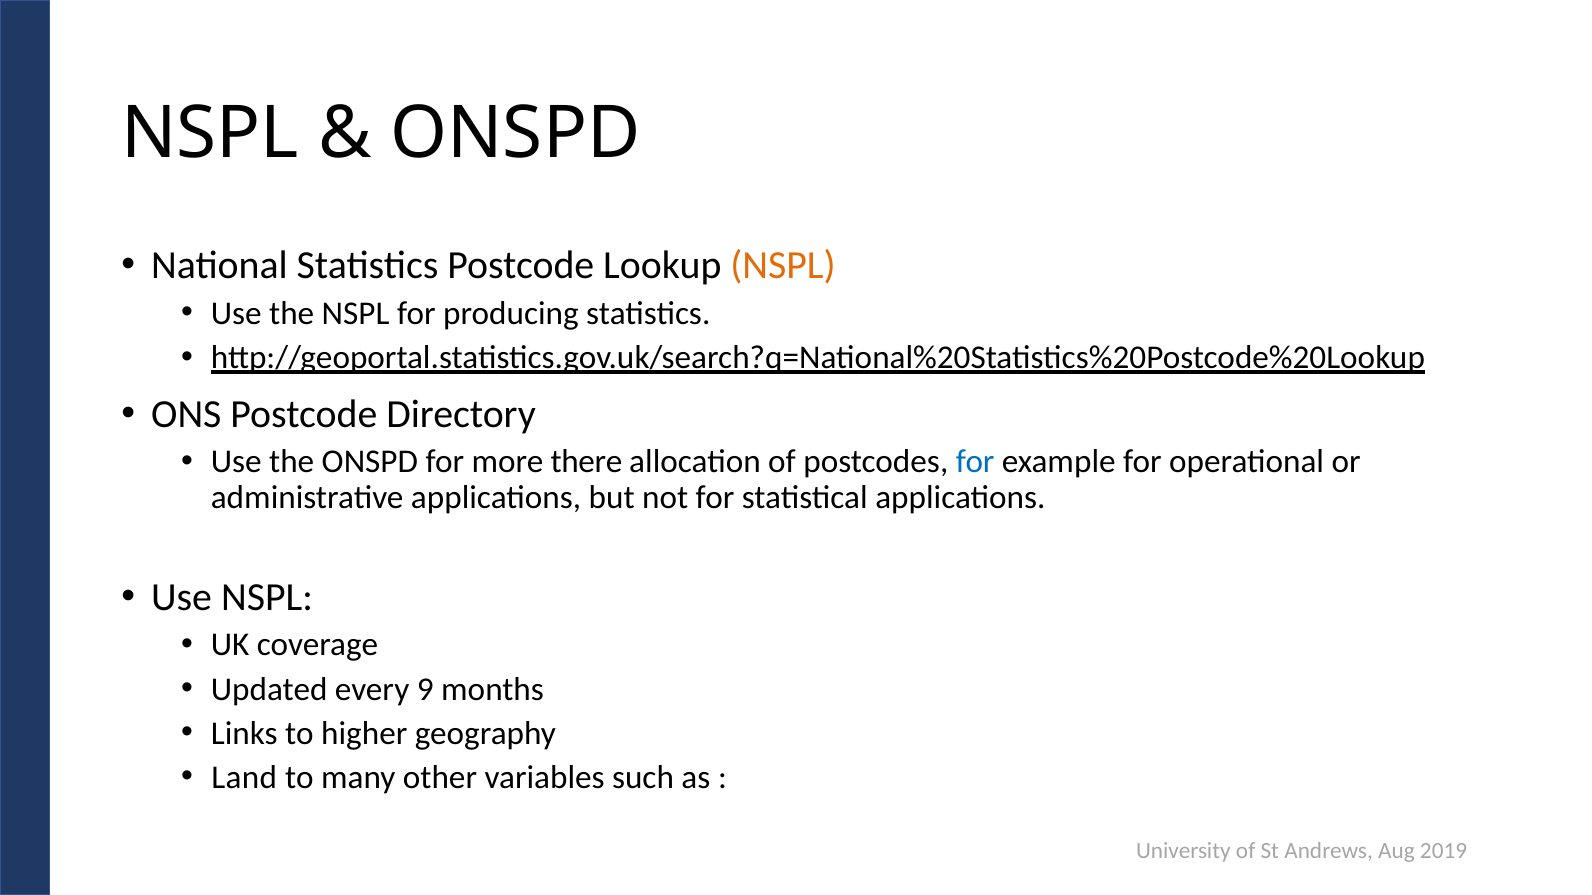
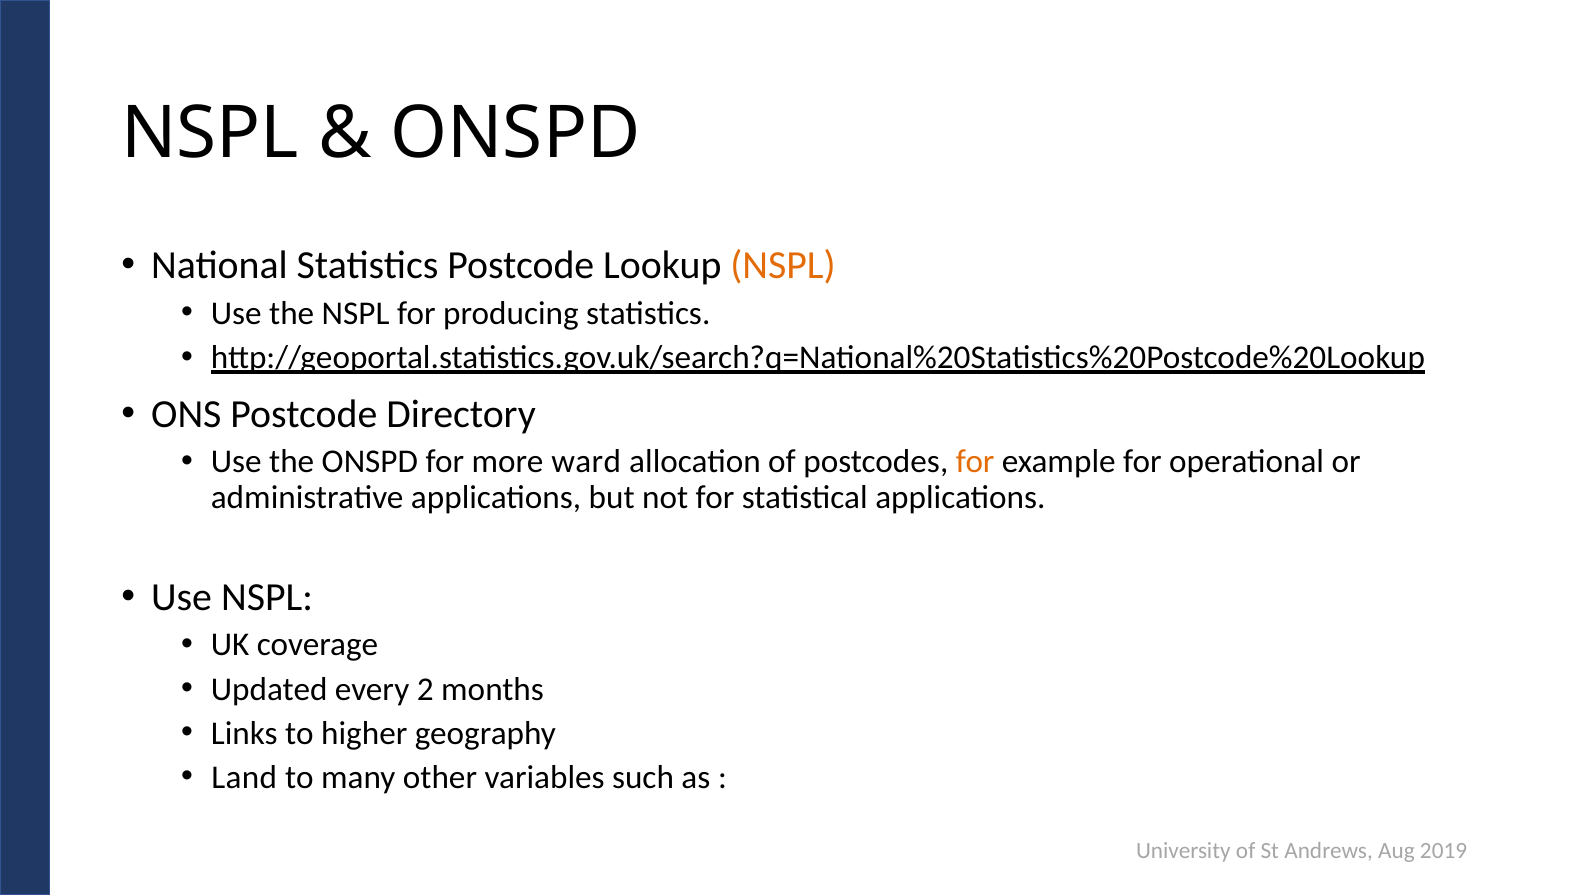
there: there -> ward
for at (975, 462) colour: blue -> orange
9: 9 -> 2
